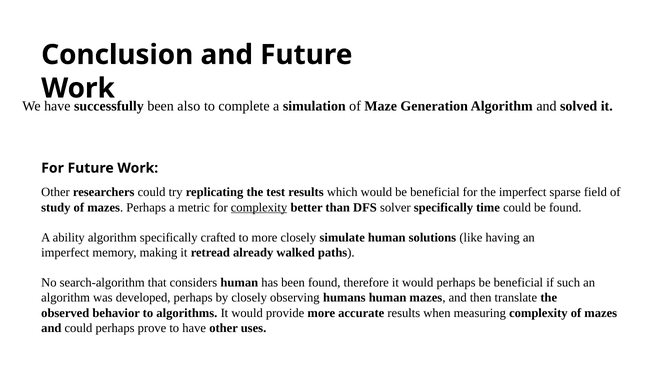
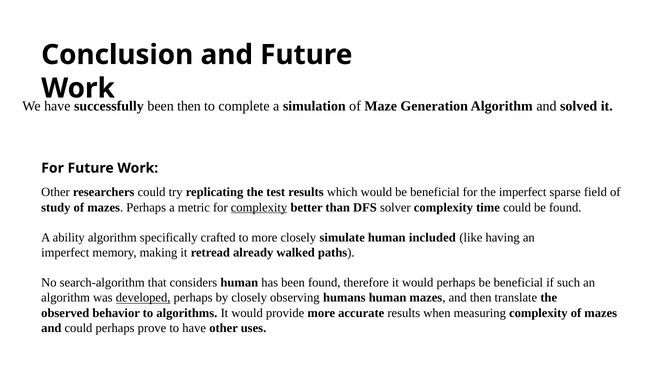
been also: also -> then
solver specifically: specifically -> complexity
solutions: solutions -> included
developed underline: none -> present
